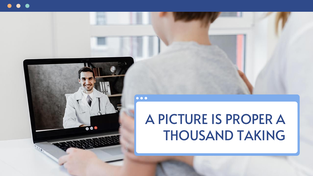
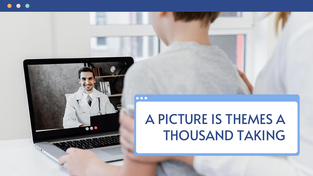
PROPER: PROPER -> THEMES
